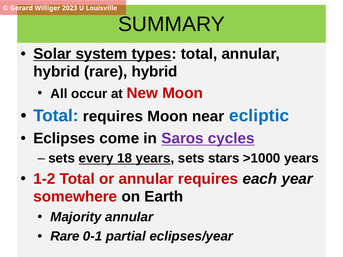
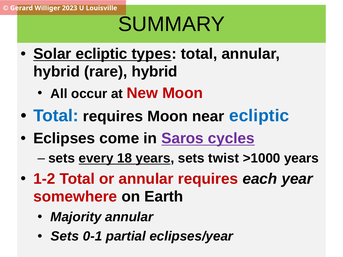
Solar system: system -> ecliptic
stars: stars -> twist
Rare at (65, 236): Rare -> Sets
